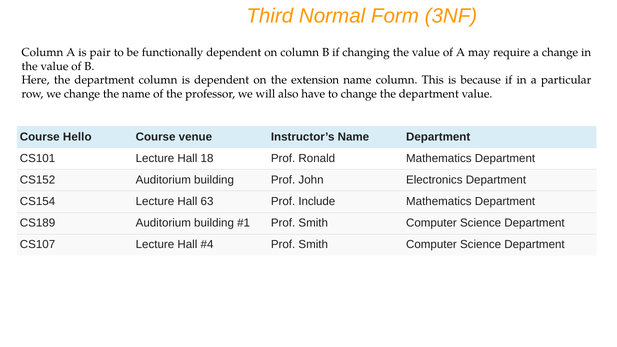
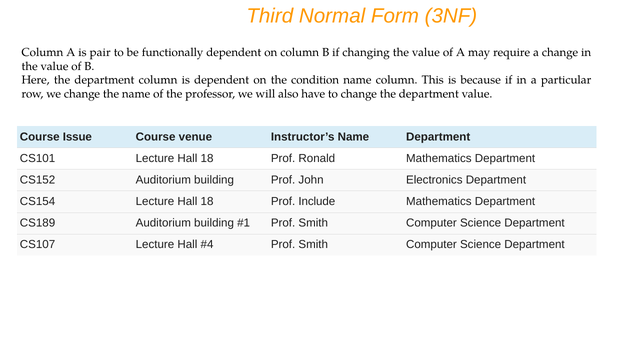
extension: extension -> condition
Hello: Hello -> Issue
CS154 Lecture Hall 63: 63 -> 18
